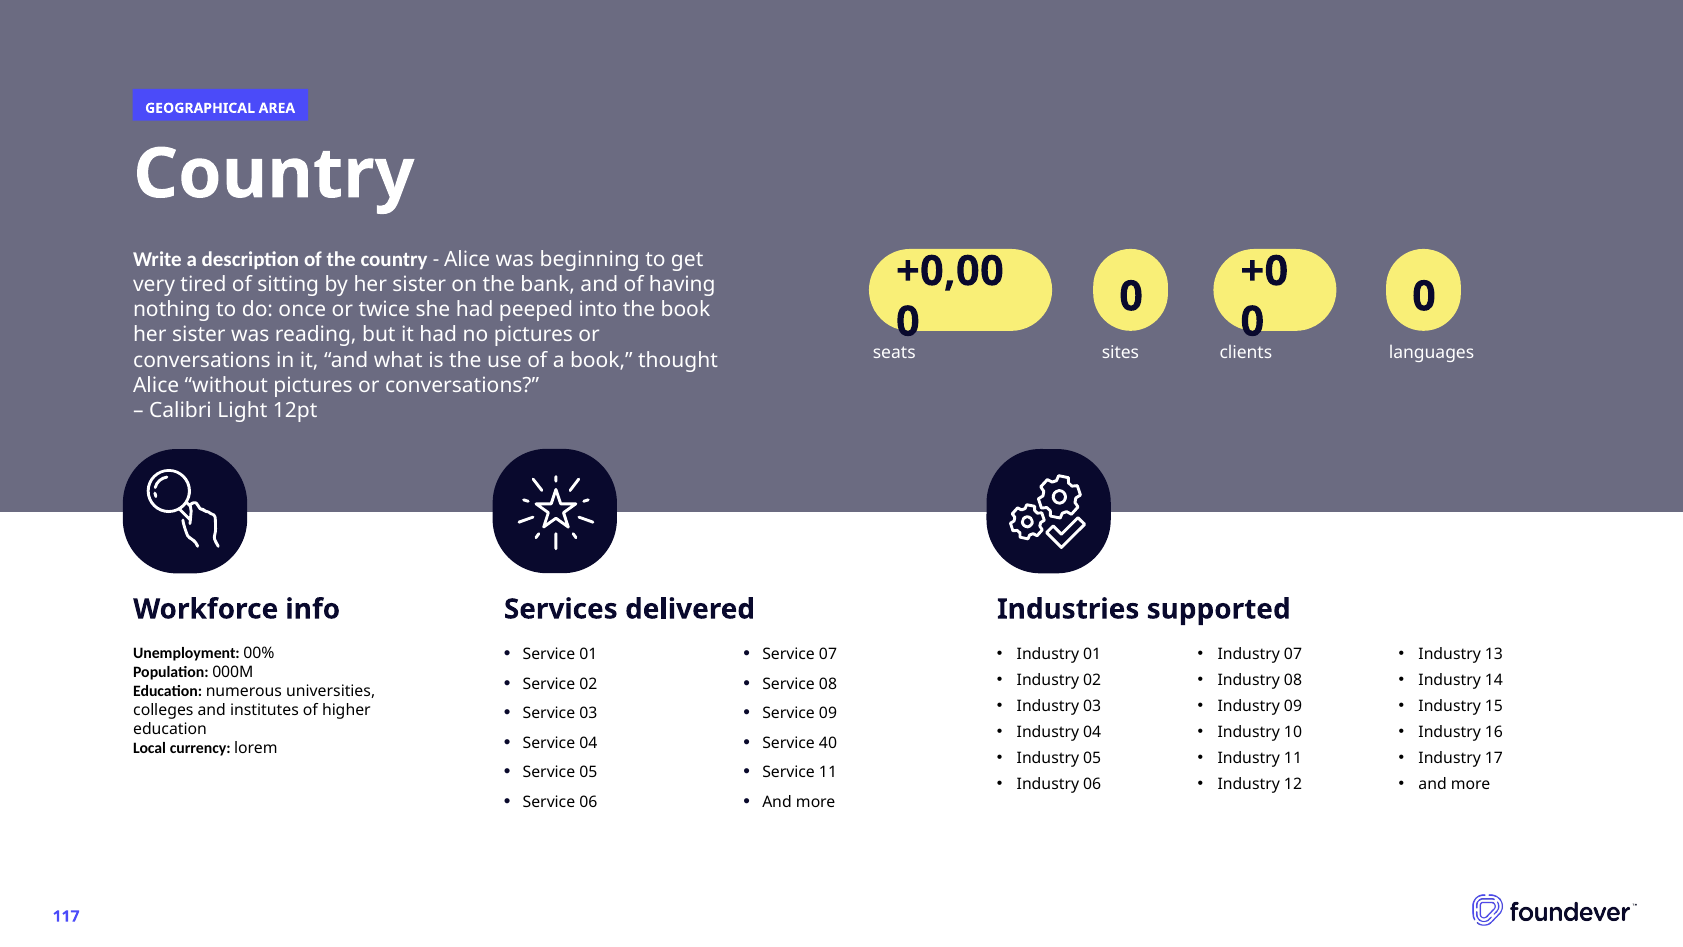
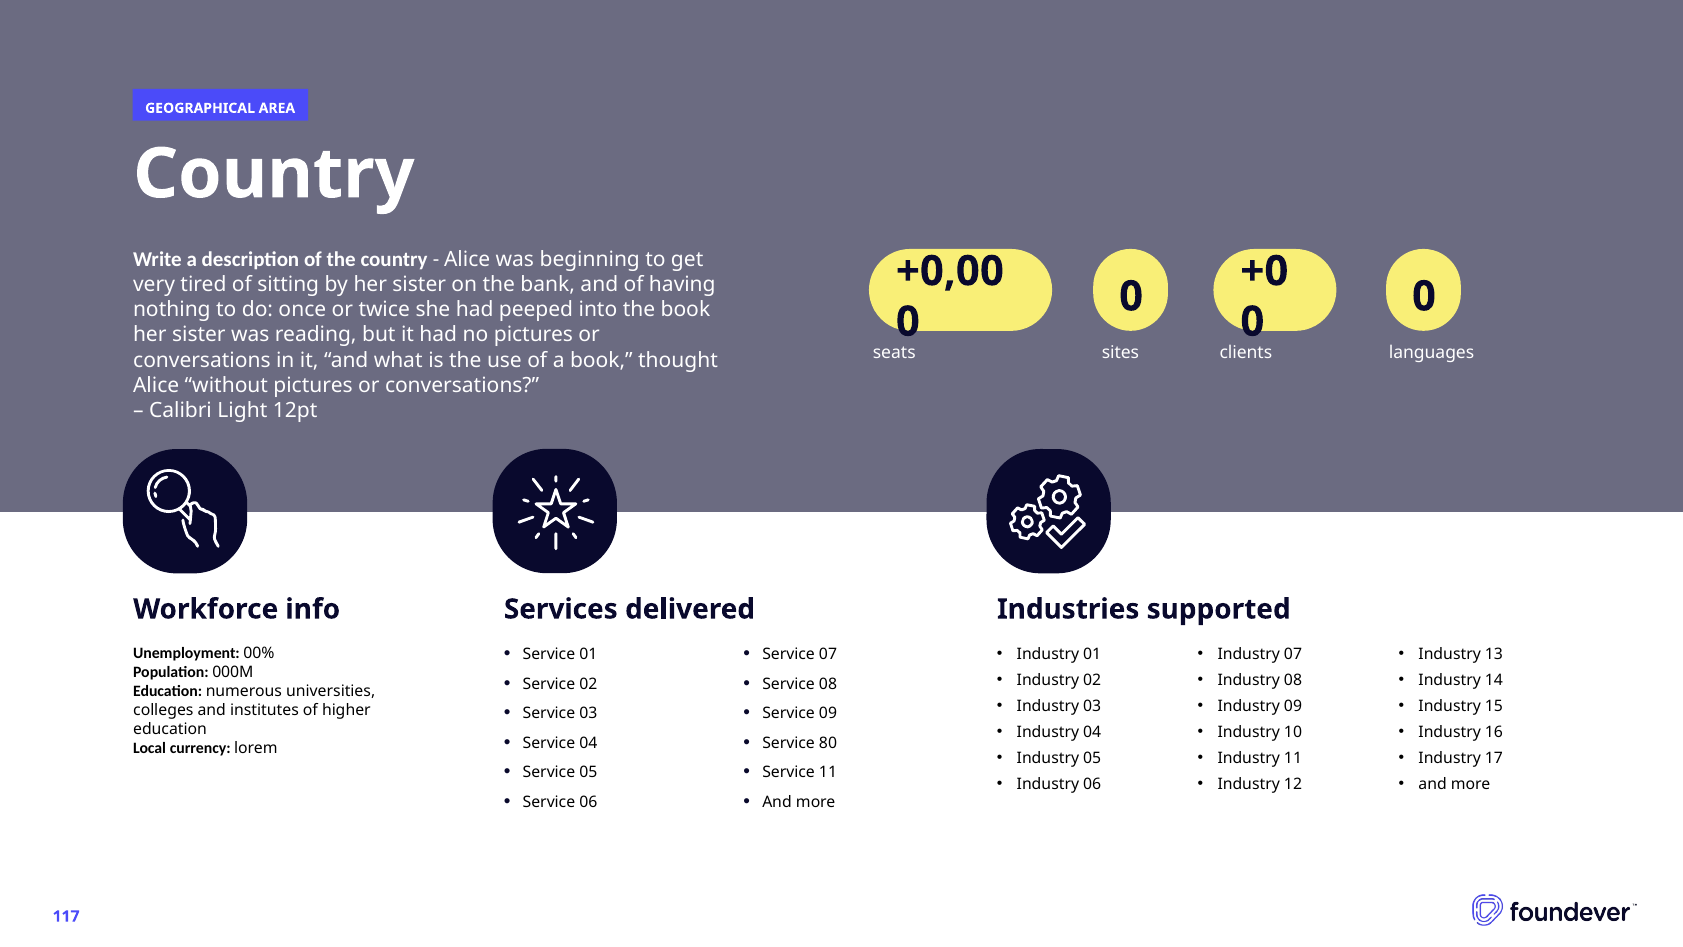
40: 40 -> 80
